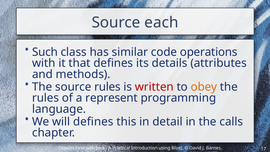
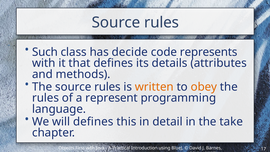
each at (161, 22): each -> rules
similar: similar -> decide
operations: operations -> represents
written colour: red -> orange
calls: calls -> take
